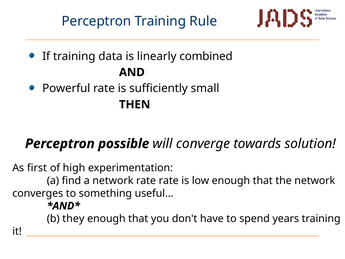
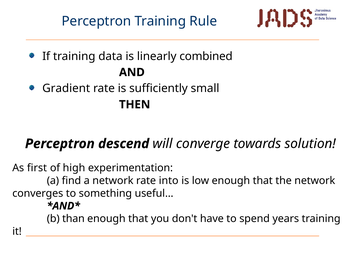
Powerful: Powerful -> Gradient
possible: possible -> descend
rate rate: rate -> into
they: they -> than
